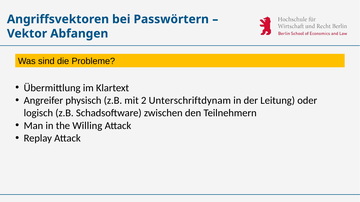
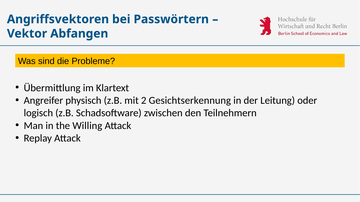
Unterschriftdynam: Unterschriftdynam -> Gesichtserkennung
